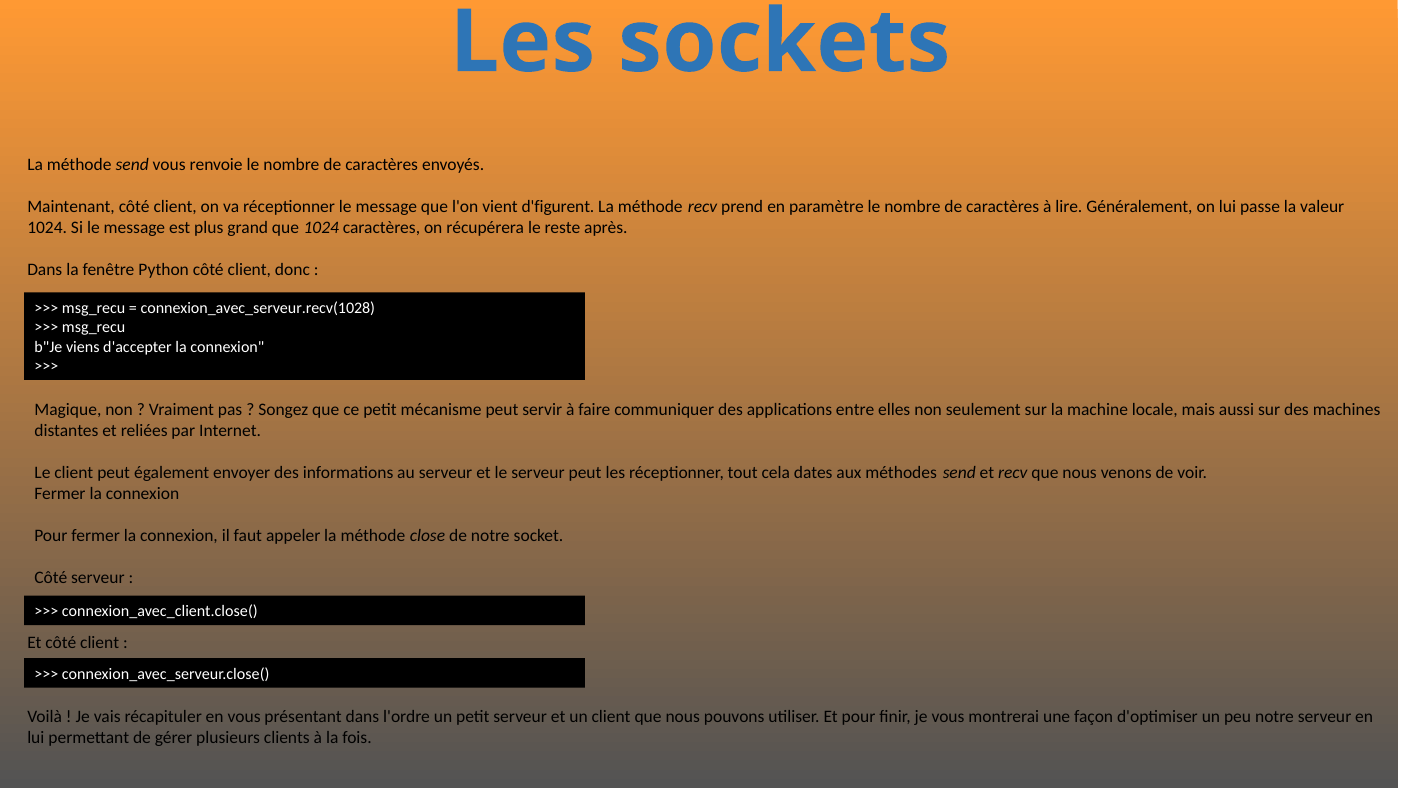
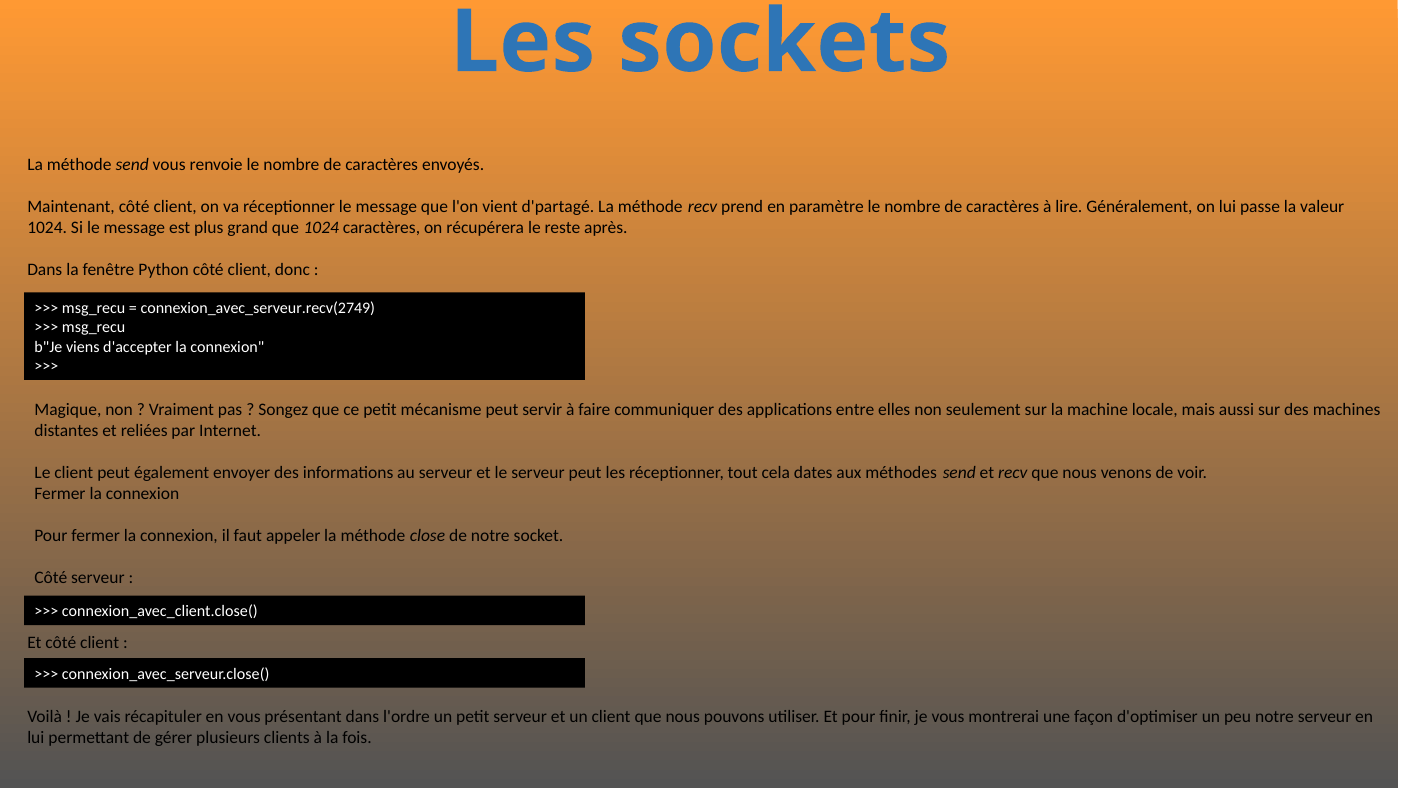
d'figurent: d'figurent -> d'partagé
connexion_avec_serveur.recv(1028: connexion_avec_serveur.recv(1028 -> connexion_avec_serveur.recv(2749
